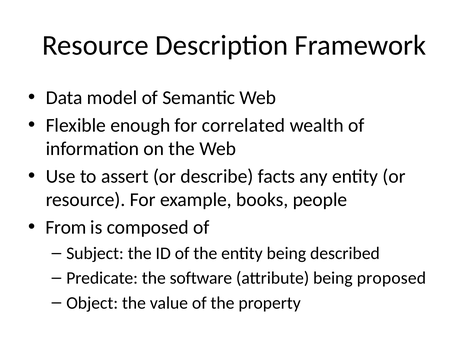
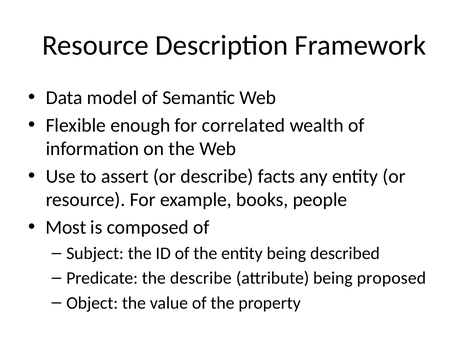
From: From -> Most
the software: software -> describe
